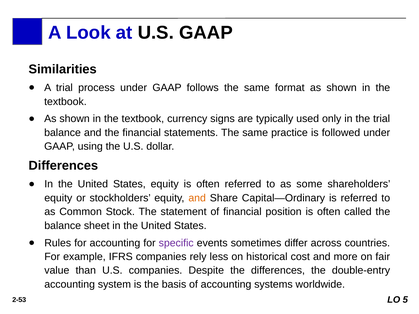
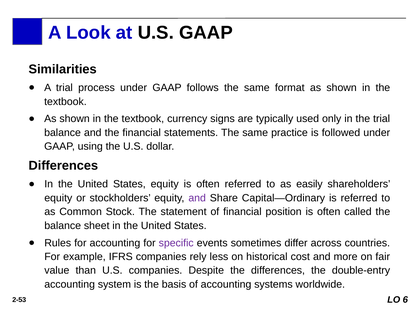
some: some -> easily
and at (197, 198) colour: orange -> purple
5: 5 -> 6
